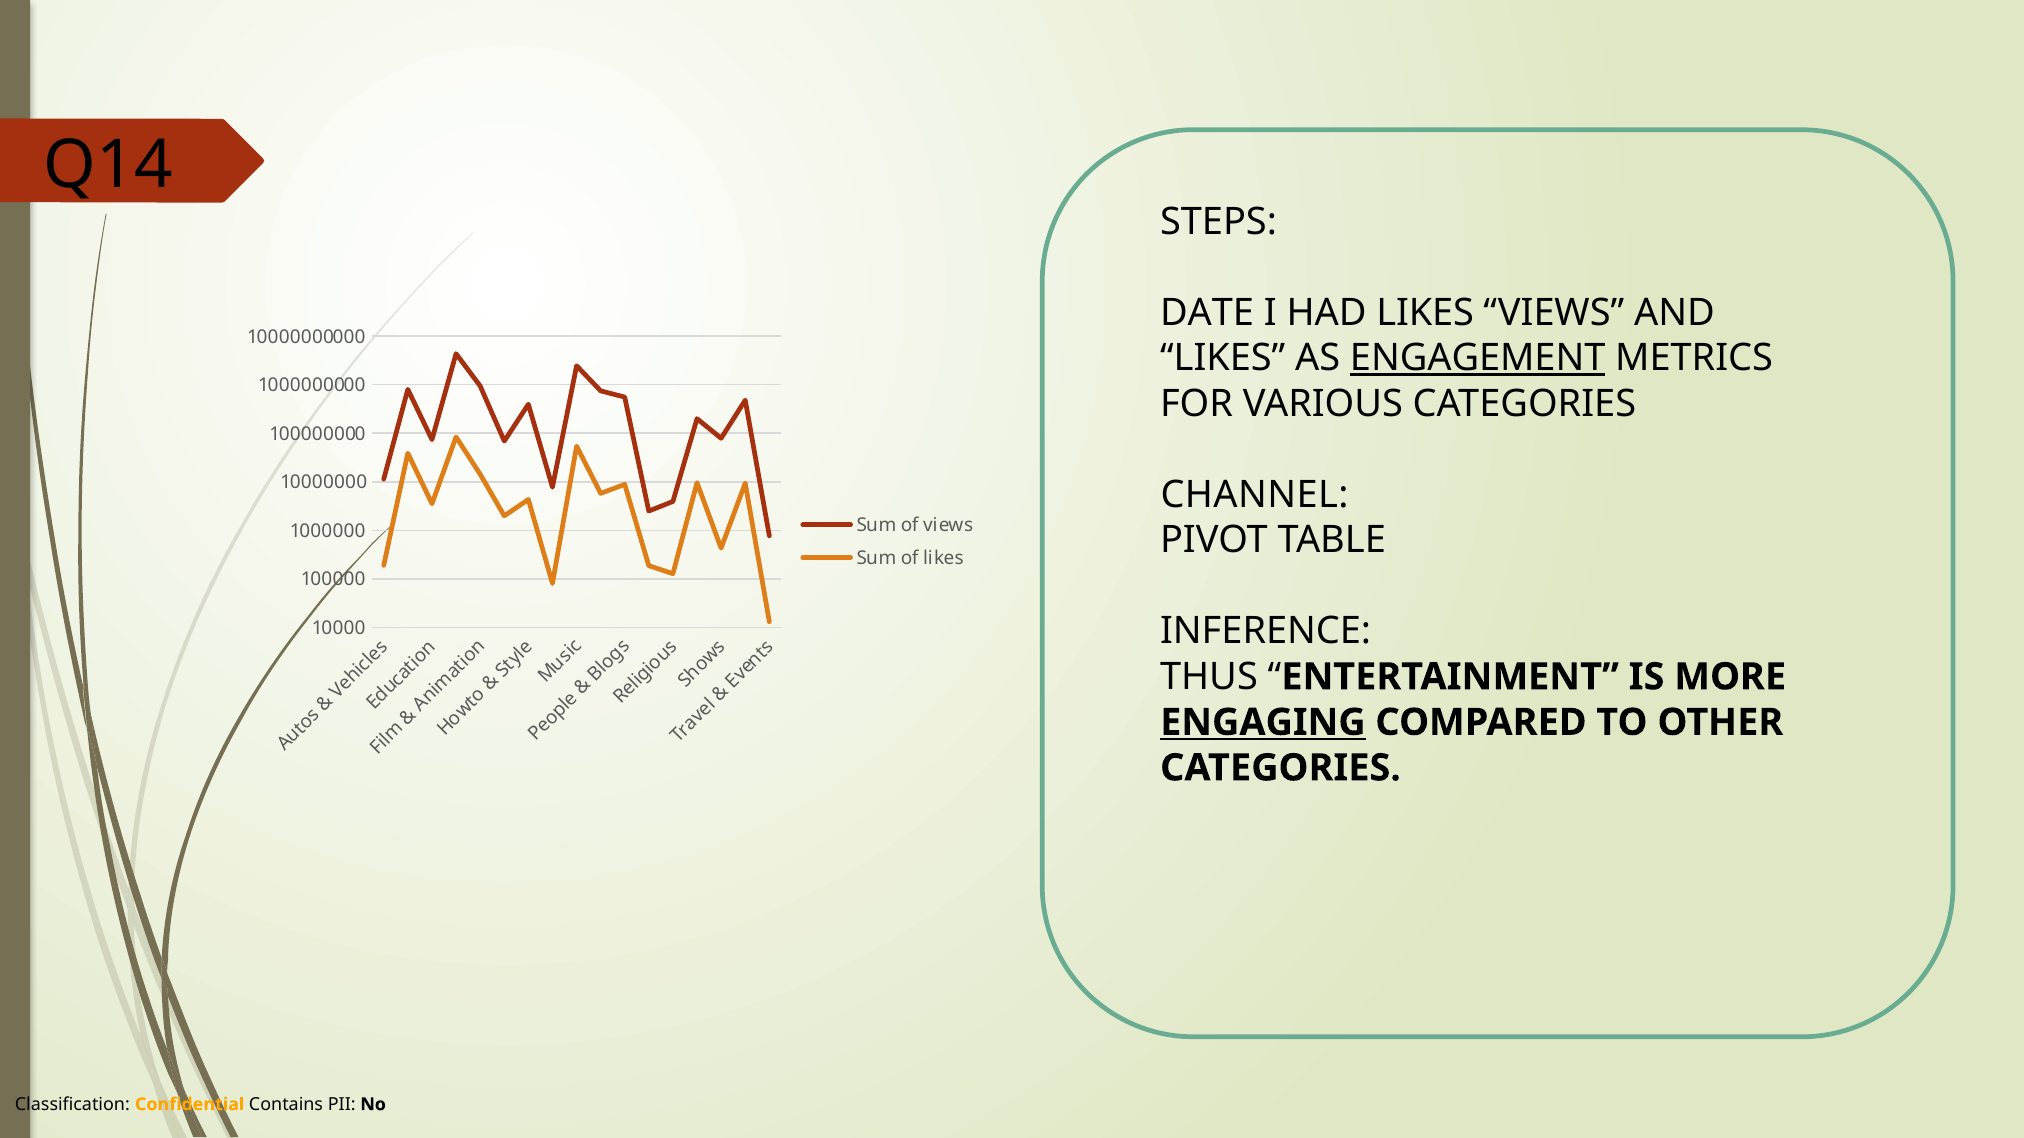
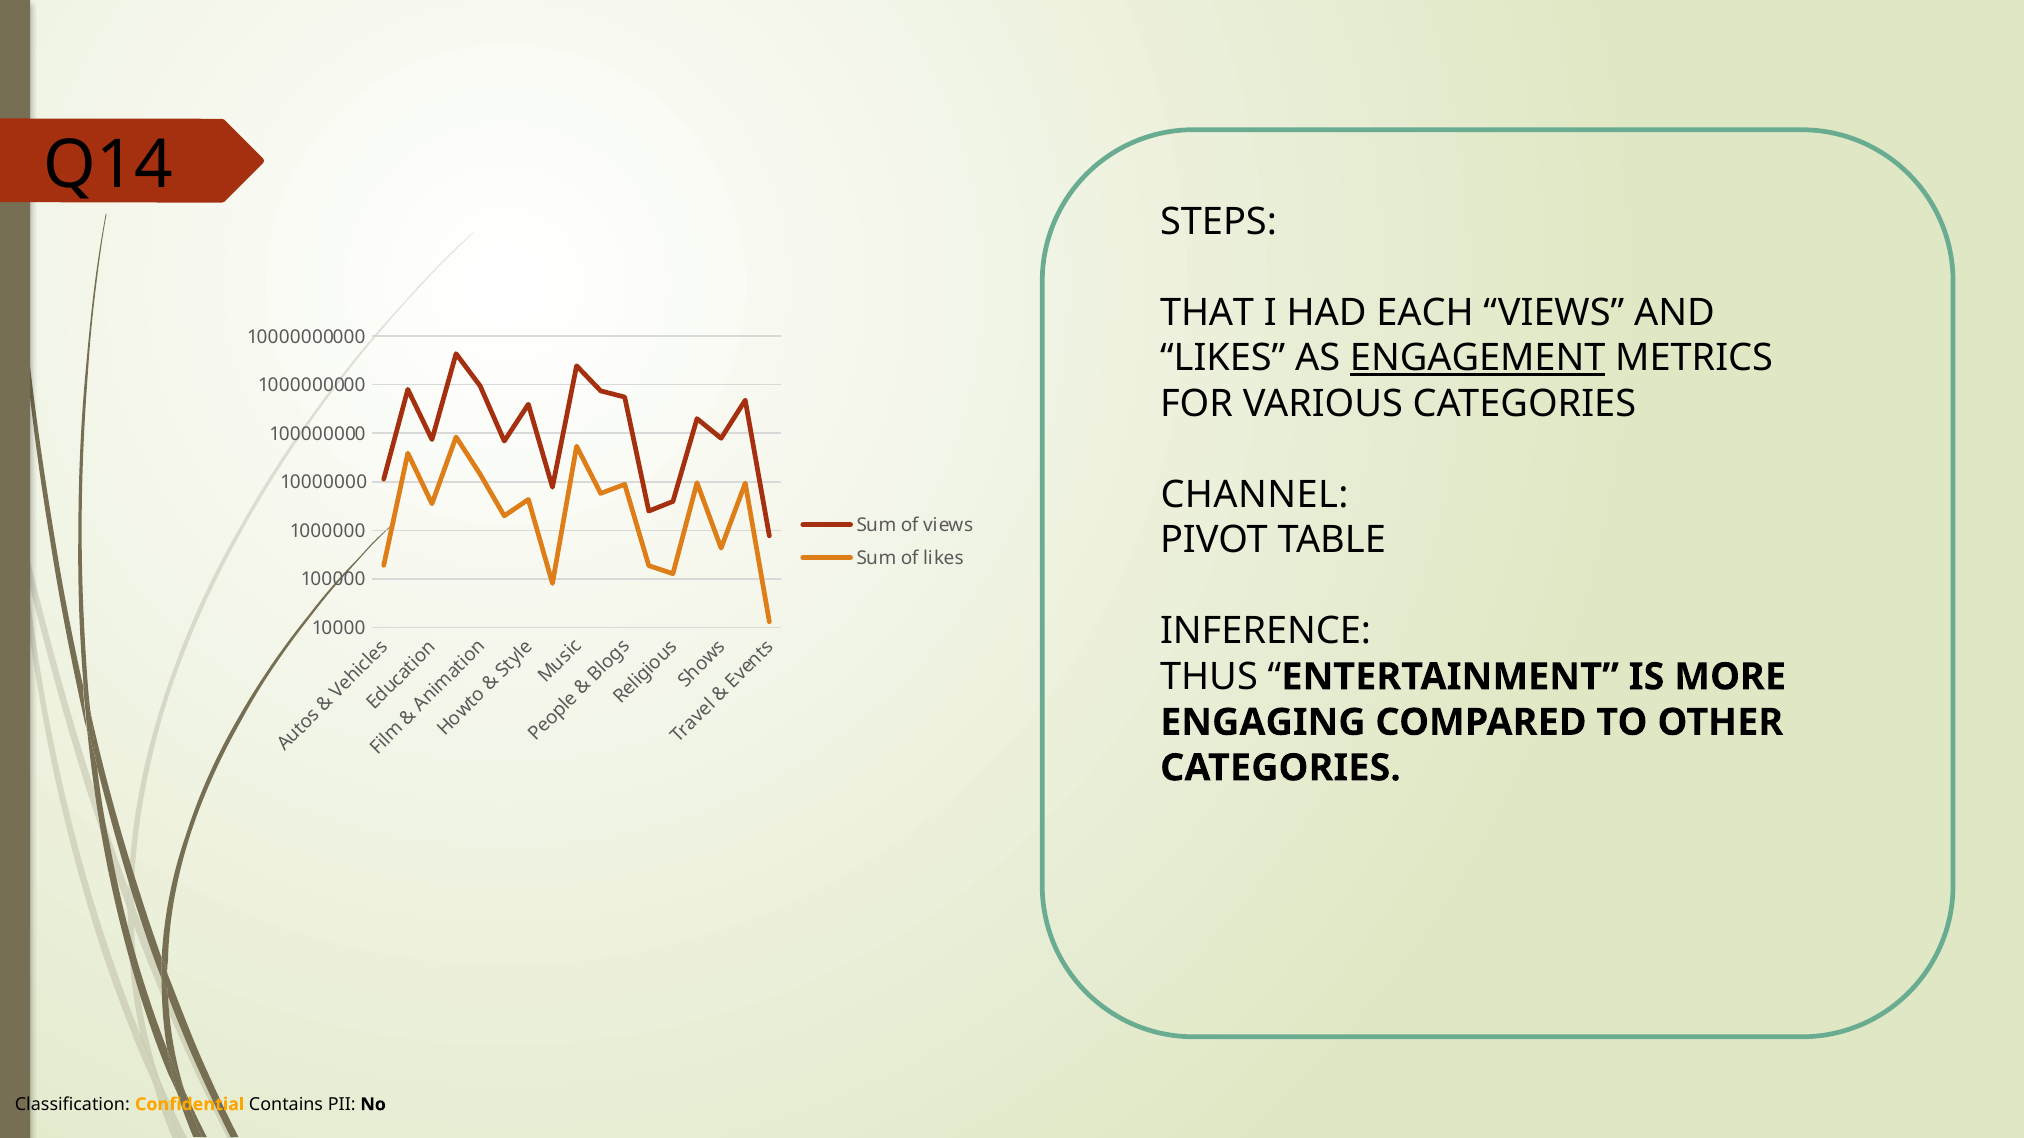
DATE: DATE -> THAT
HAD LIKES: LIKES -> EACH
ENGAGING underline: present -> none
